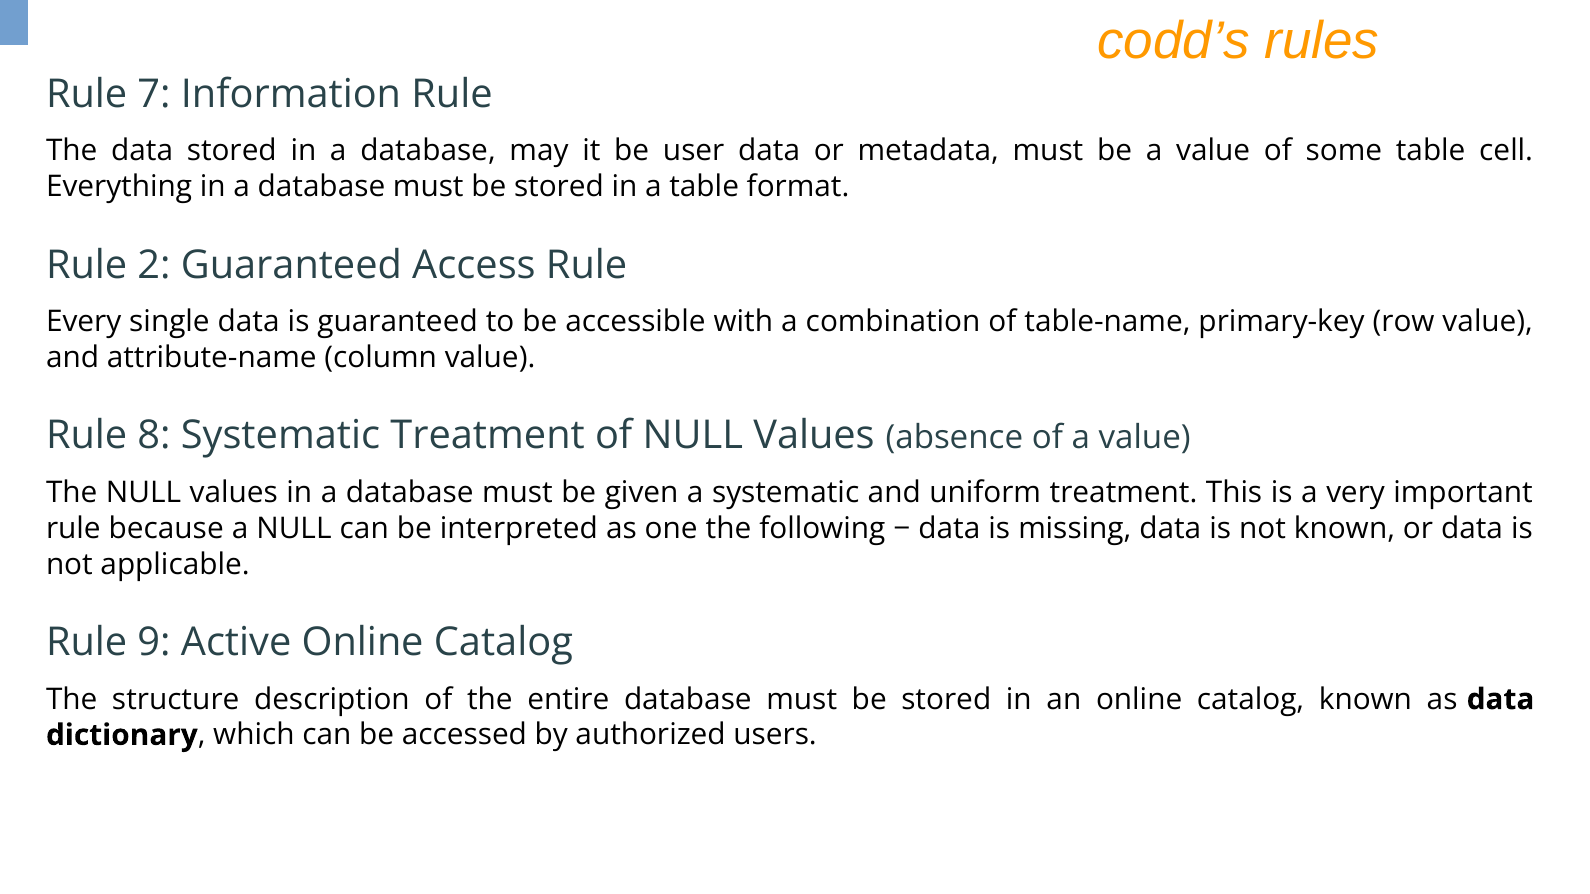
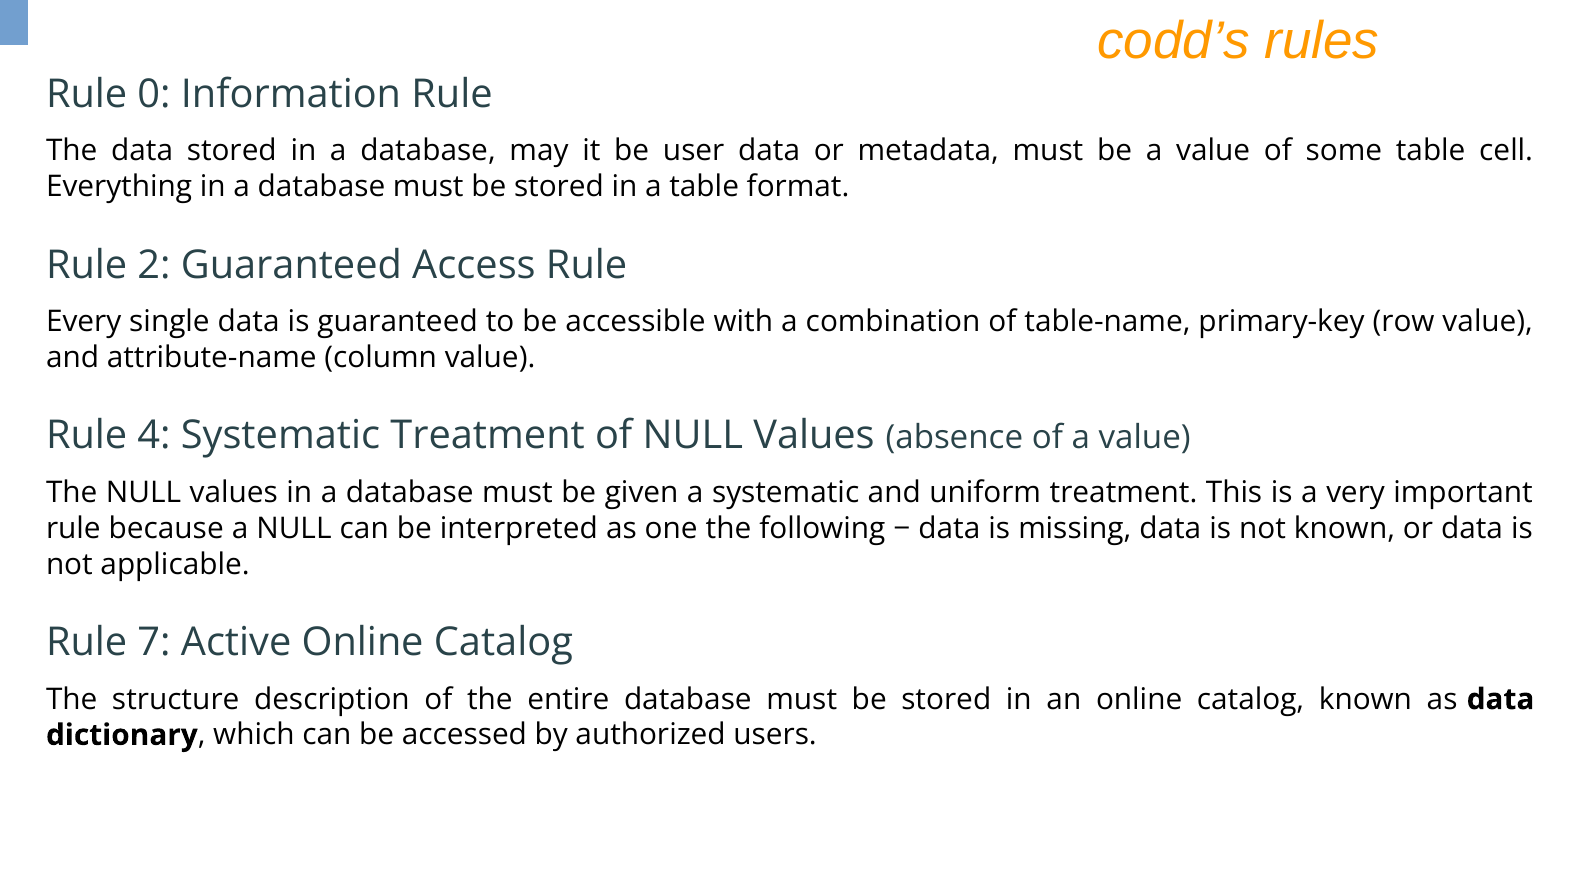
7: 7 -> 0
8: 8 -> 4
9: 9 -> 7
